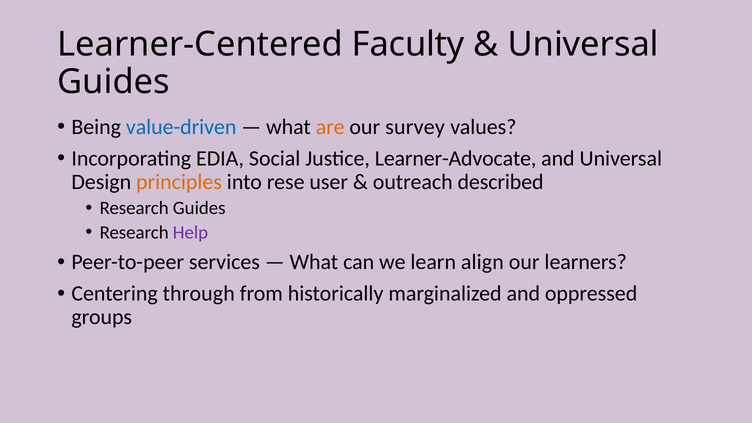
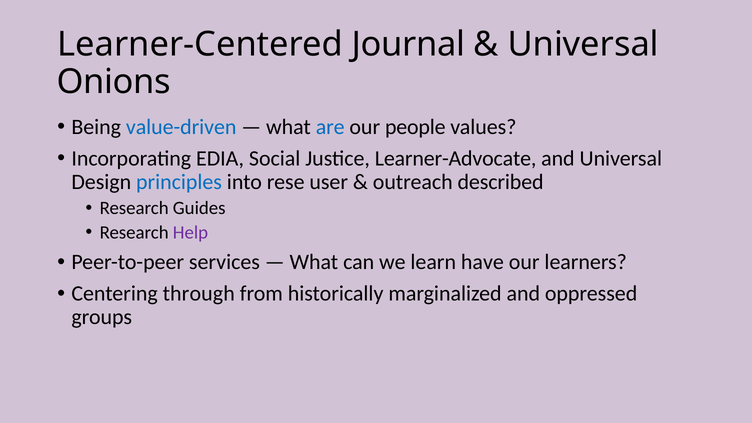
Faculty: Faculty -> Journal
Guides at (114, 82): Guides -> Onions
are colour: orange -> blue
survey: survey -> people
principles colour: orange -> blue
align: align -> have
